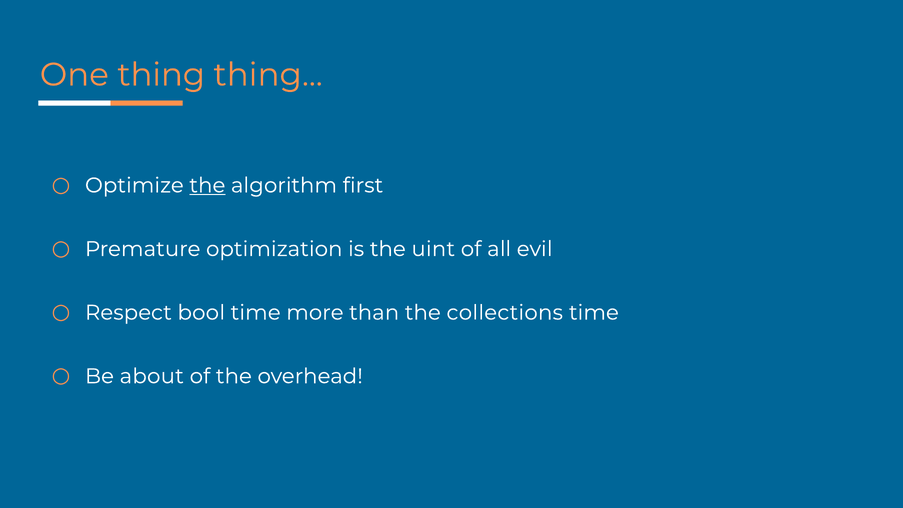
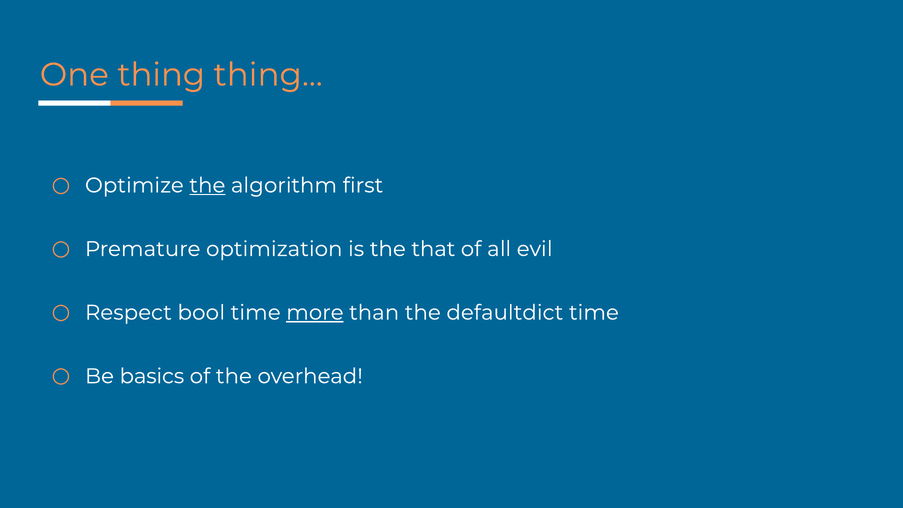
uint: uint -> that
more underline: none -> present
collections: collections -> defaultdict
about: about -> basics
